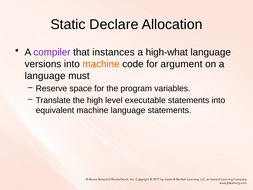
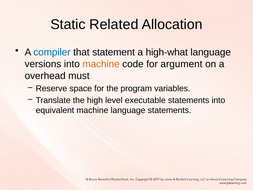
Declare: Declare -> Related
compiler colour: purple -> blue
instances: instances -> statement
language at (45, 76): language -> overhead
